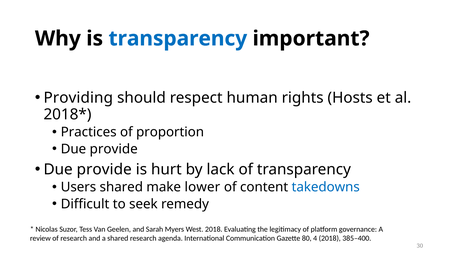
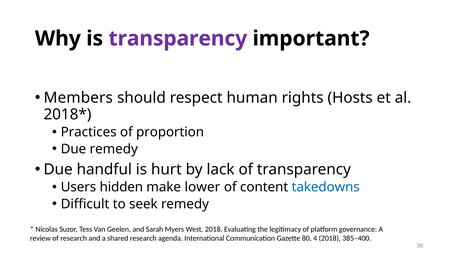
transparency at (178, 38) colour: blue -> purple
Providing: Providing -> Members
provide at (114, 149): provide -> remedy
provide at (104, 169): provide -> handful
Users shared: shared -> hidden
